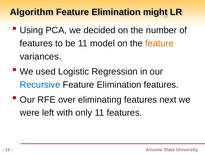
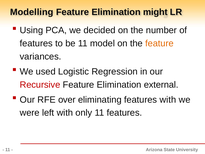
Algorithm: Algorithm -> Modelling
Recursive colour: blue -> red
Elimination features: features -> external
features next: next -> with
